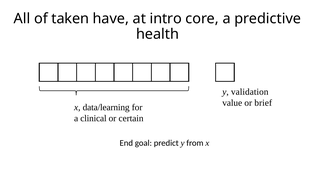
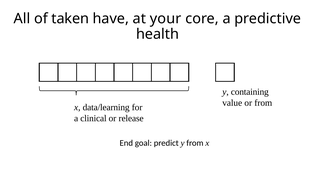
intro: intro -> your
validation: validation -> containing
or brief: brief -> from
certain: certain -> release
